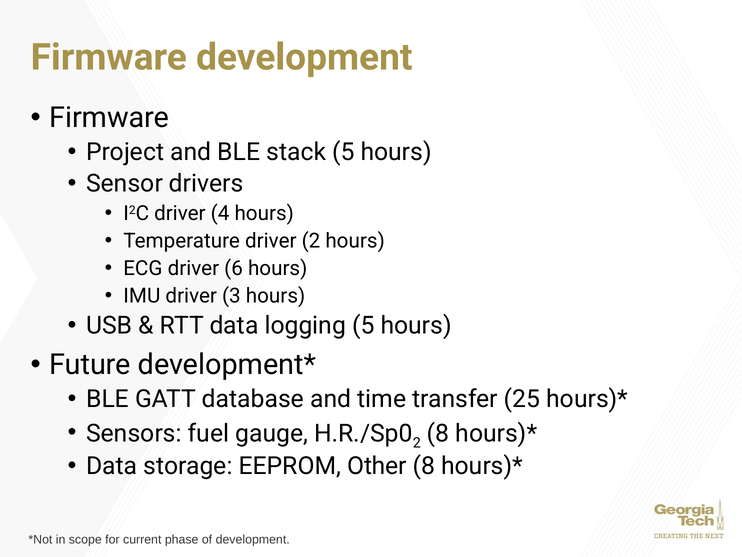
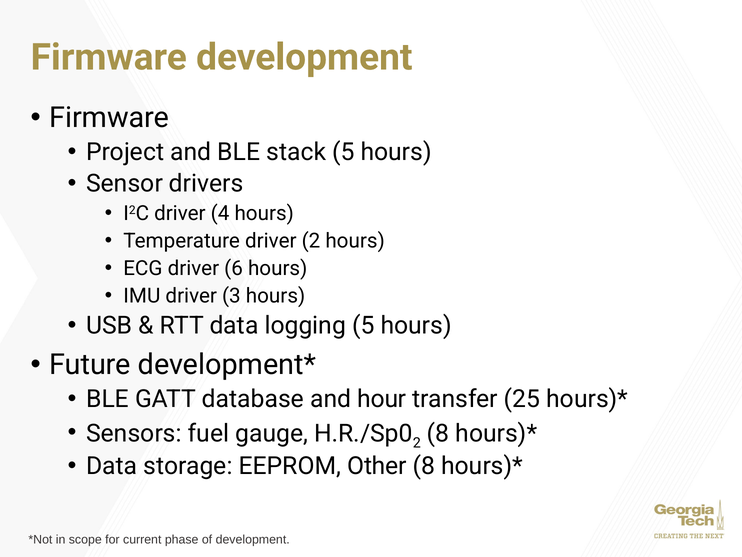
time: time -> hour
